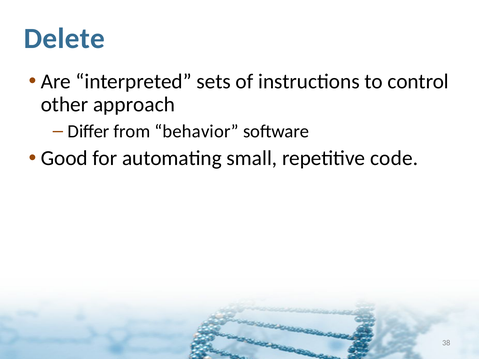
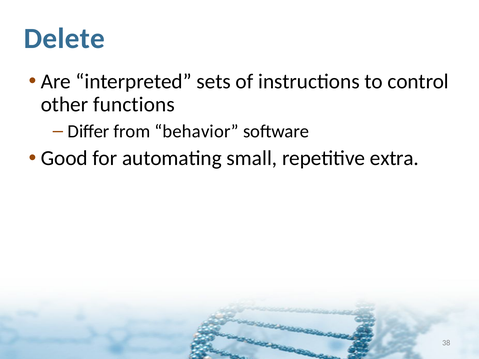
approach: approach -> functions
code: code -> extra
